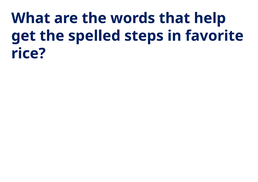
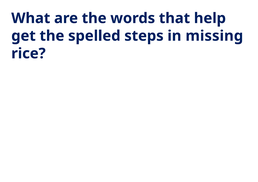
favorite: favorite -> missing
